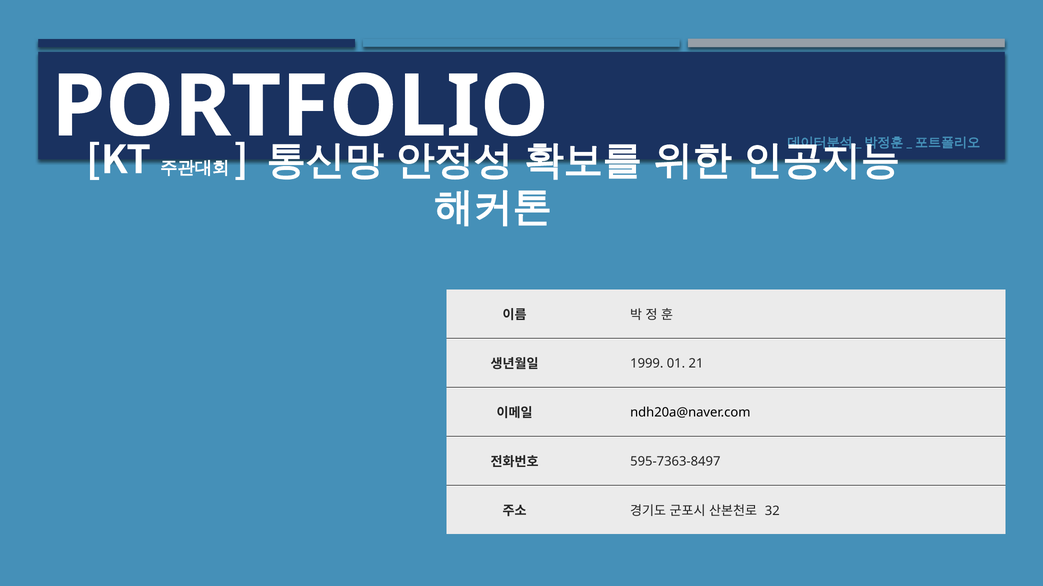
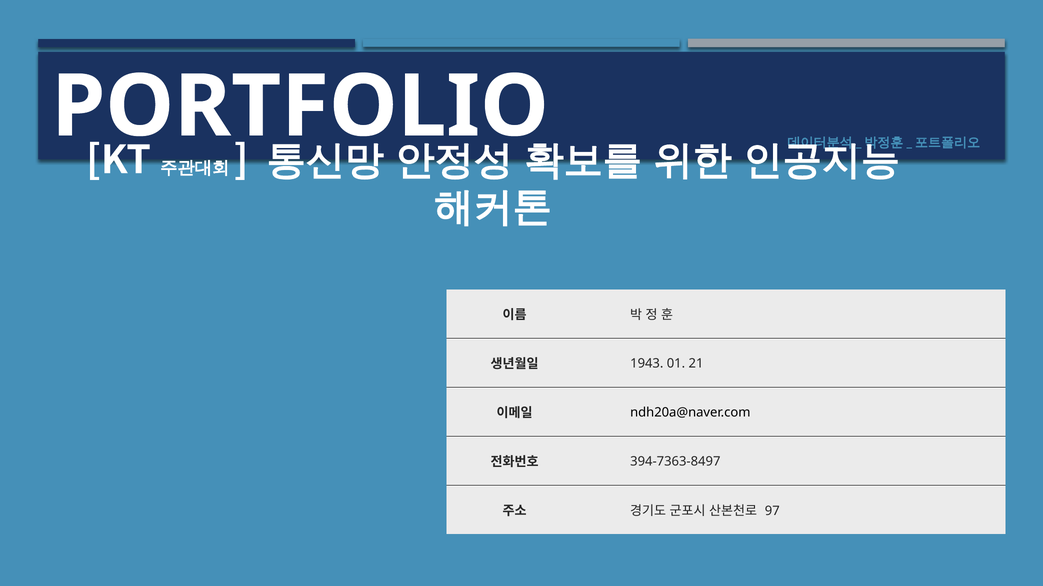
1999: 1999 -> 1943
595-7363-8497: 595-7363-8497 -> 394-7363-8497
32: 32 -> 97
